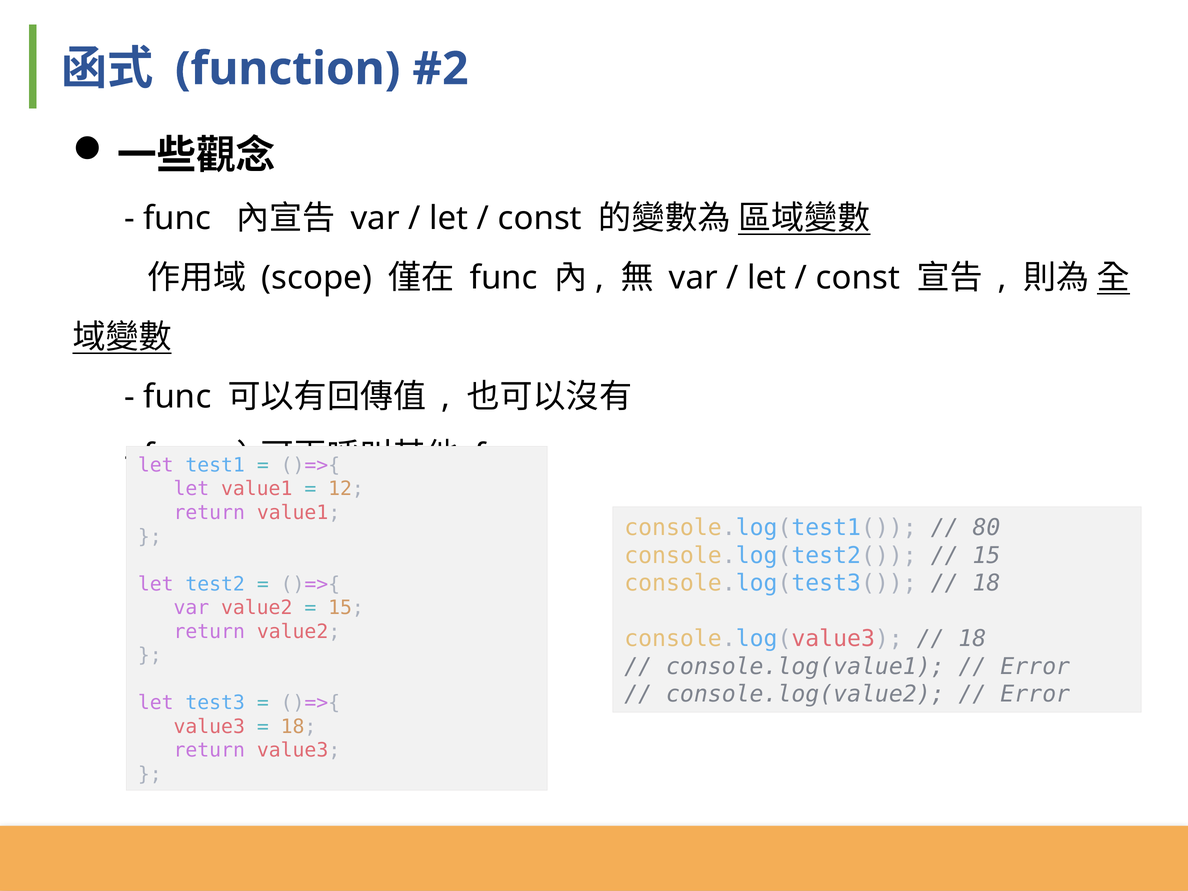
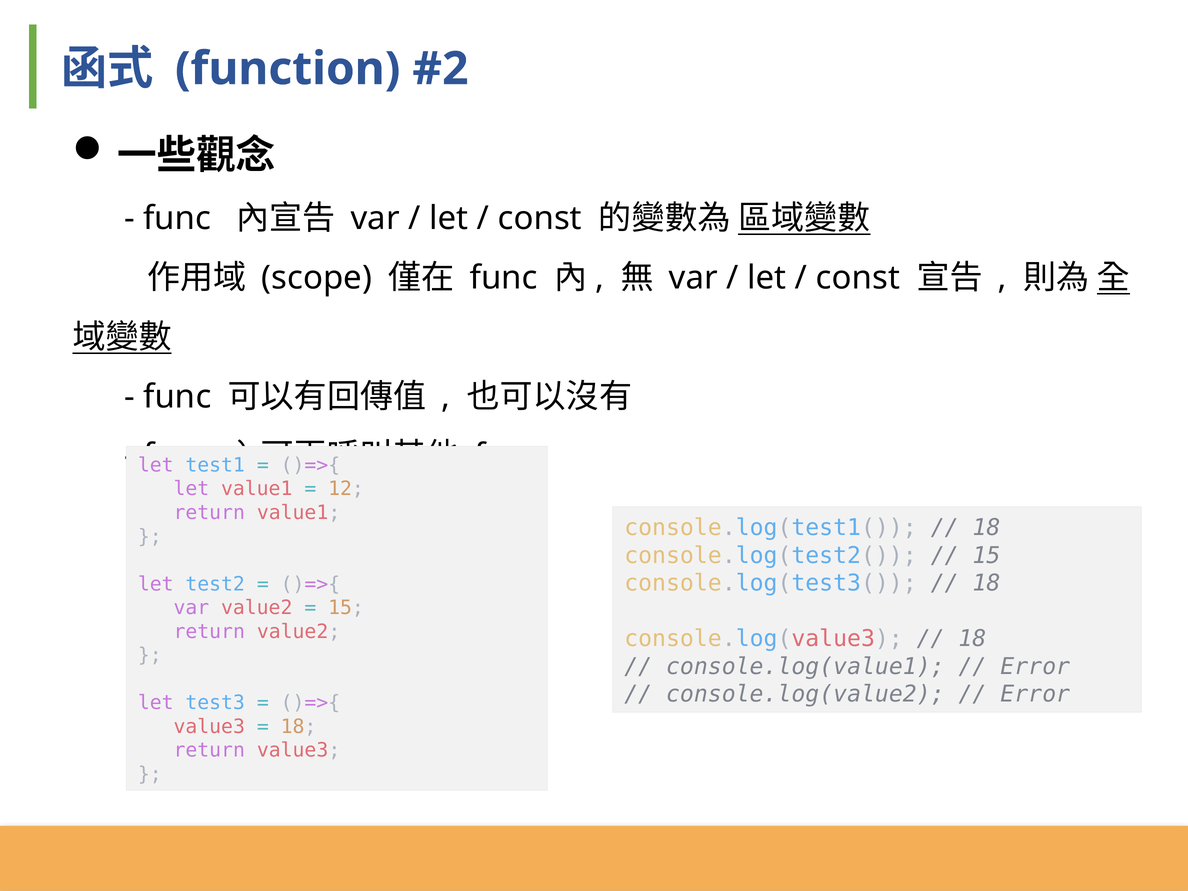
80 at (986, 528): 80 -> 18
